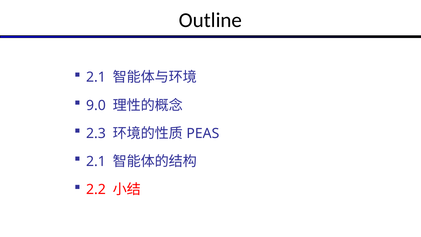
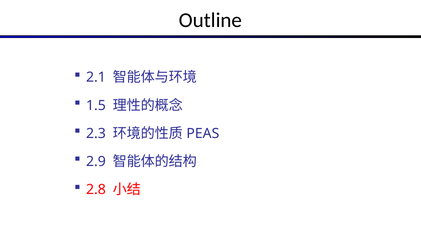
9.0: 9.0 -> 1.5
2.1 at (96, 161): 2.1 -> 2.9
2.2: 2.2 -> 2.8
